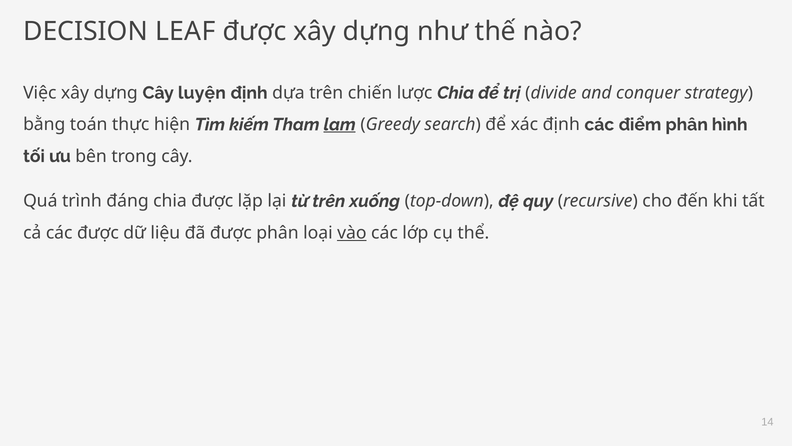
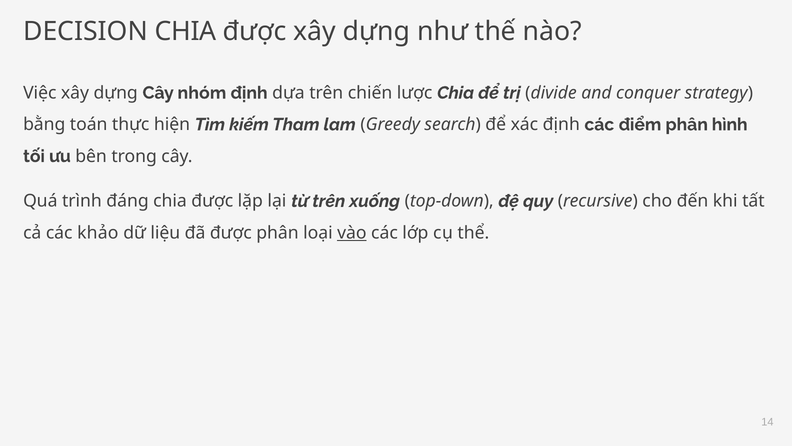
DECISION LEAF: LEAF -> CHIA
luyện: luyện -> nhóm
lam underline: present -> none
các được: được -> khảo
